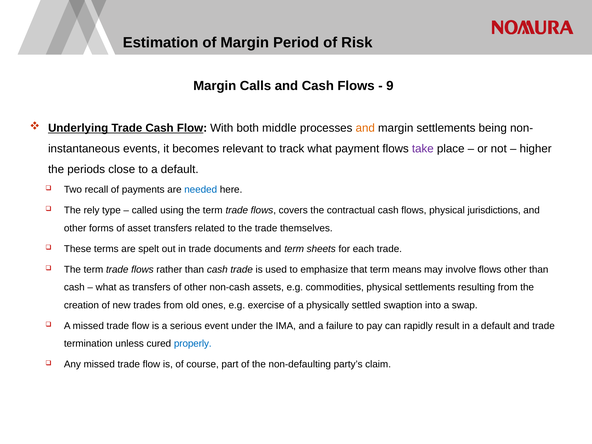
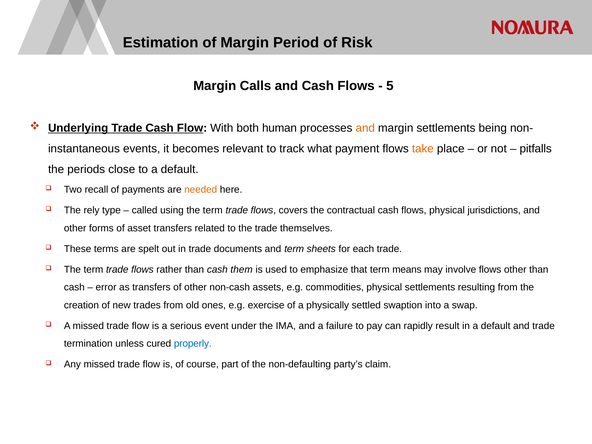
9: 9 -> 5
middle: middle -> human
take colour: purple -> orange
higher: higher -> pitfalls
needed colour: blue -> orange
cash trade: trade -> them
what at (106, 287): what -> error
